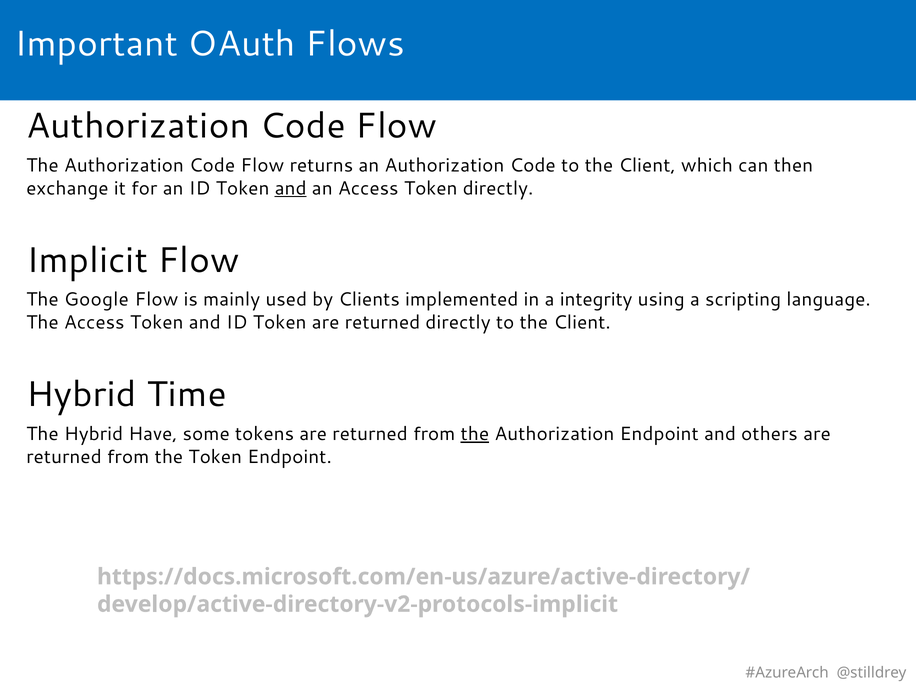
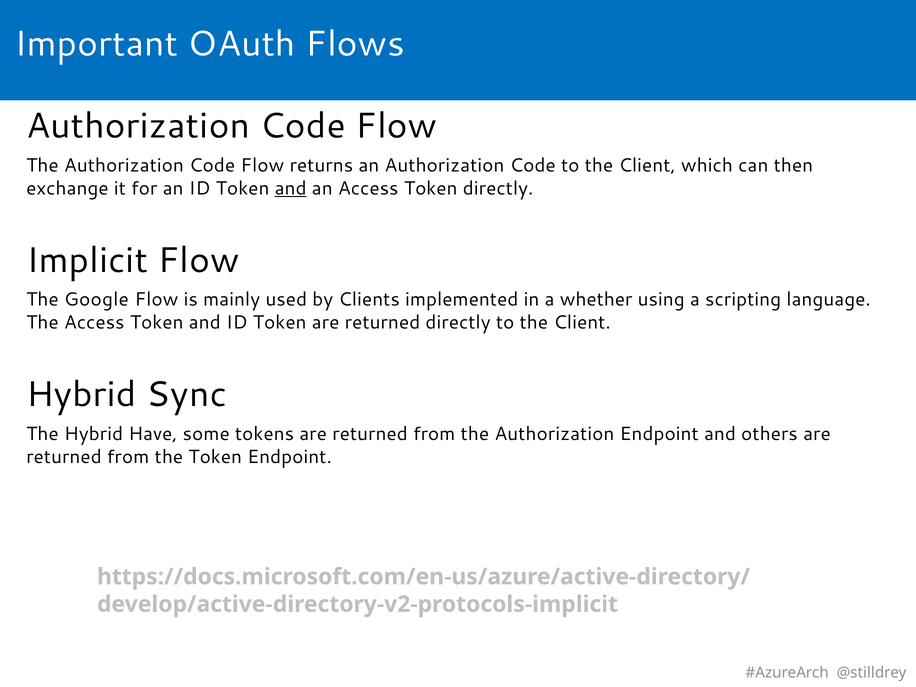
integrity: integrity -> whether
Time: Time -> Sync
the at (475, 434) underline: present -> none
